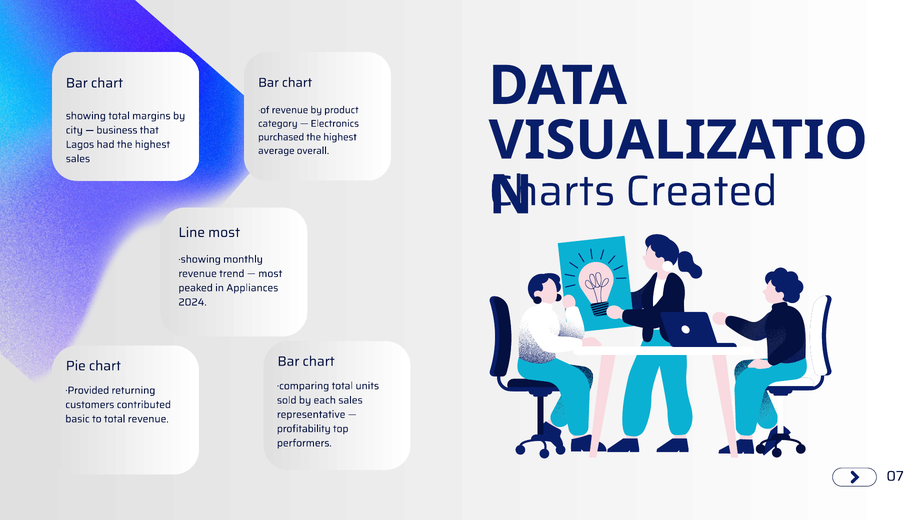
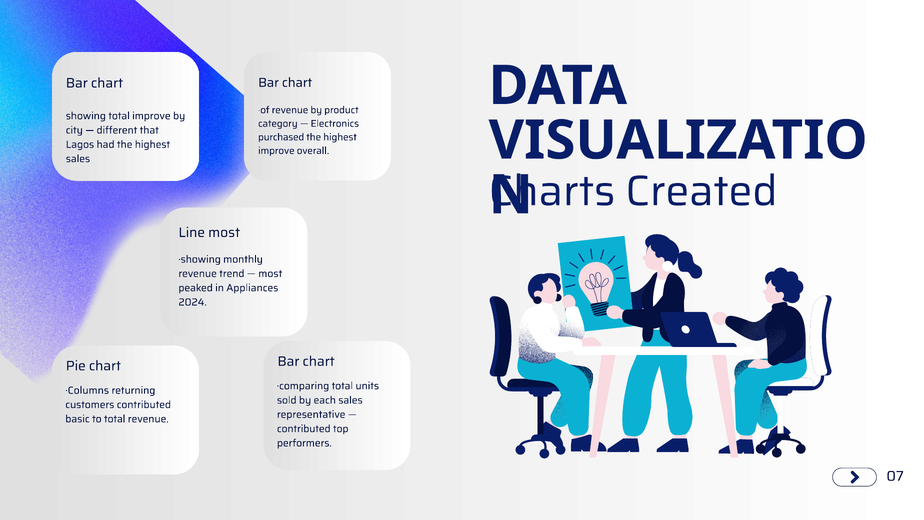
total margins: margins -> improve
business: business -> different
average at (276, 151): average -> improve
·Provided: ·Provided -> ·Columns
profitability at (304, 429): profitability -> contributed
